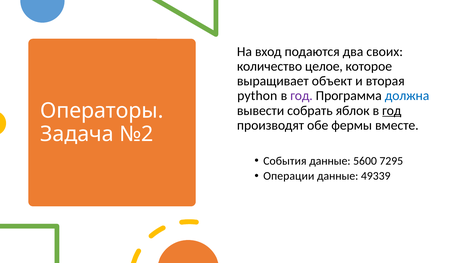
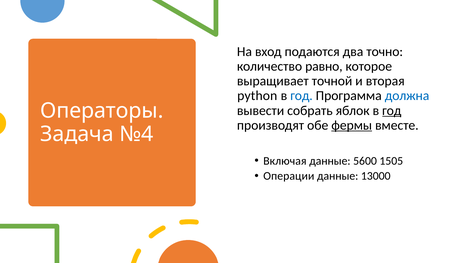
своих: своих -> точно
целое: целое -> равно
объект: объект -> точной
год at (302, 96) colour: purple -> blue
фермы underline: none -> present
№2: №2 -> №4
События: События -> Включая
7295: 7295 -> 1505
49339: 49339 -> 13000
